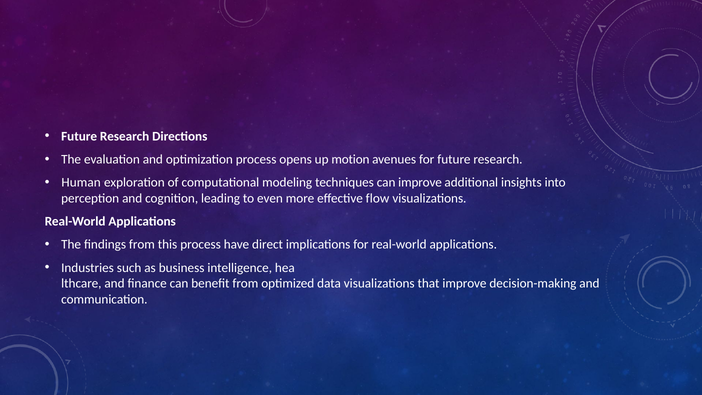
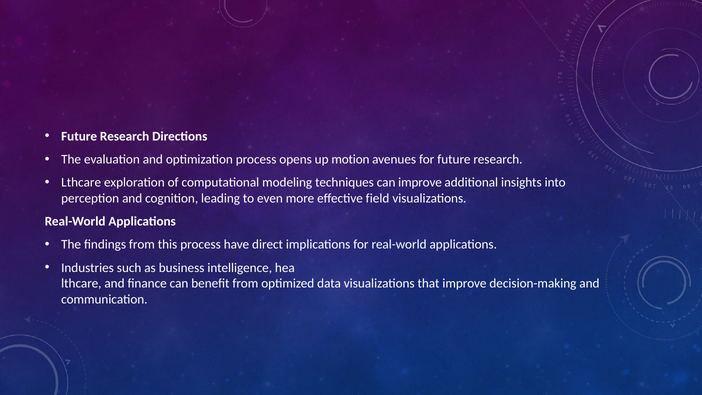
Human at (81, 182): Human -> Lthcare
flow: flow -> field
